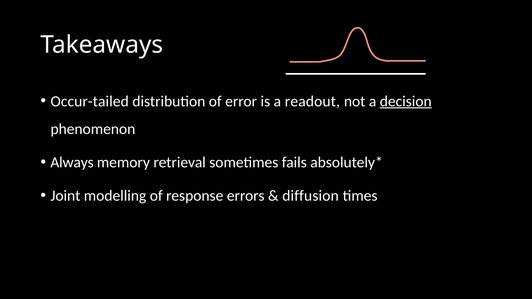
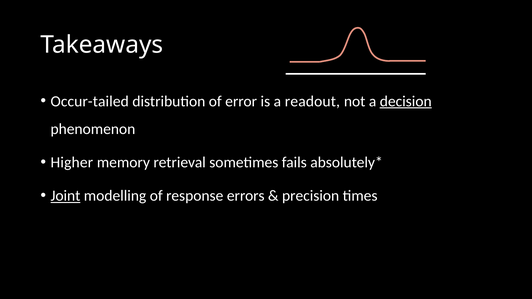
Always: Always -> Higher
Joint underline: none -> present
diffusion: diffusion -> precision
